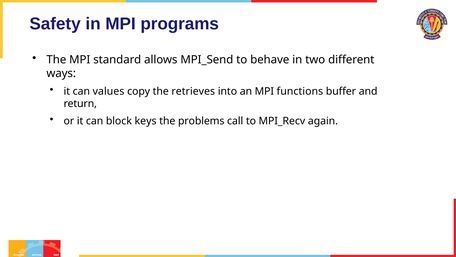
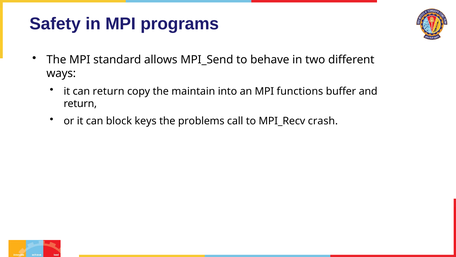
can values: values -> return
retrieves: retrieves -> maintain
again: again -> crash
